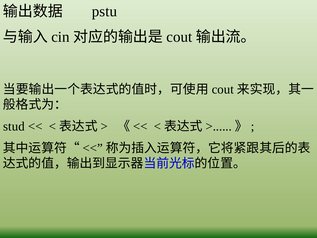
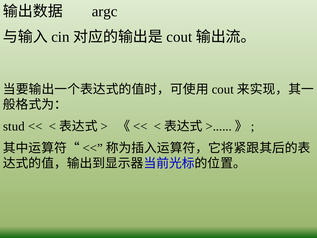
pstu: pstu -> argc
